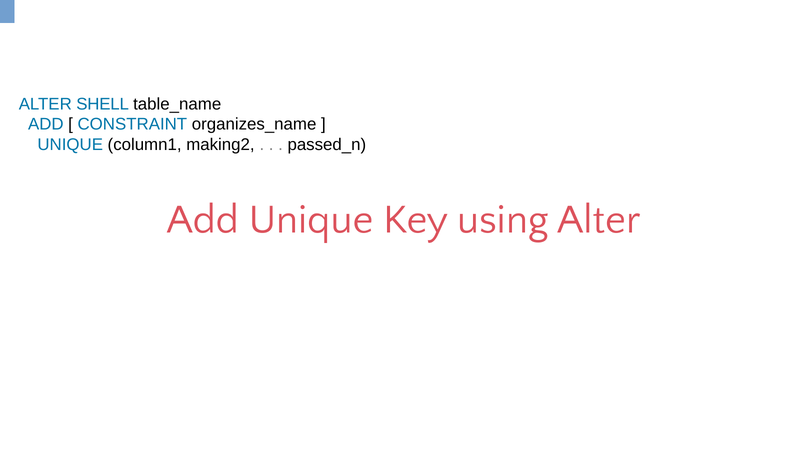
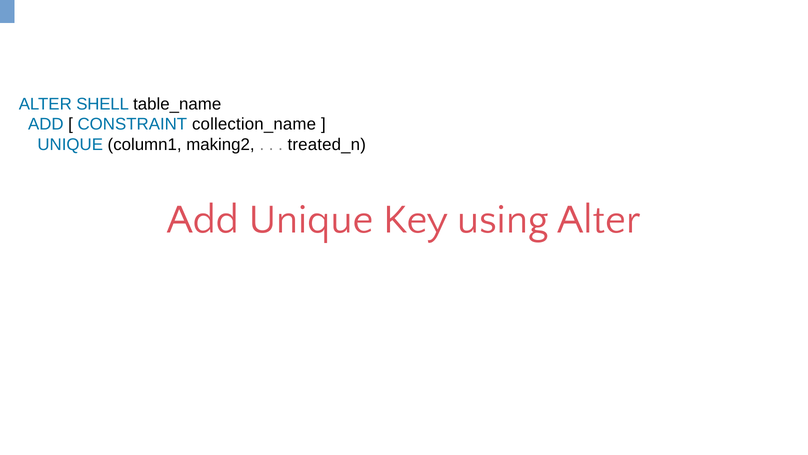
organizes_name: organizes_name -> collection_name
passed_n: passed_n -> treated_n
